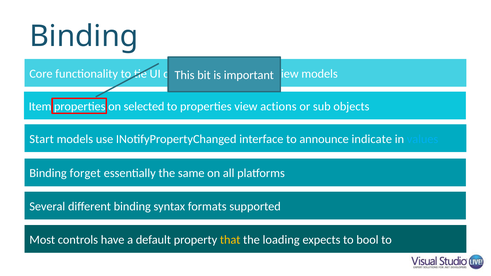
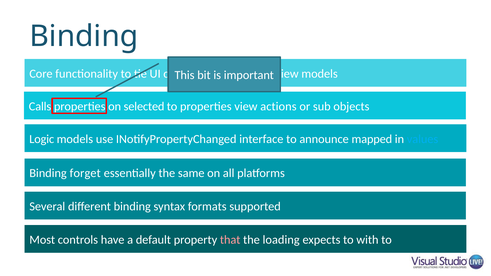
Item: Item -> Calls
Start: Start -> Logic
indicate: indicate -> mapped
that colour: yellow -> pink
bool: bool -> with
